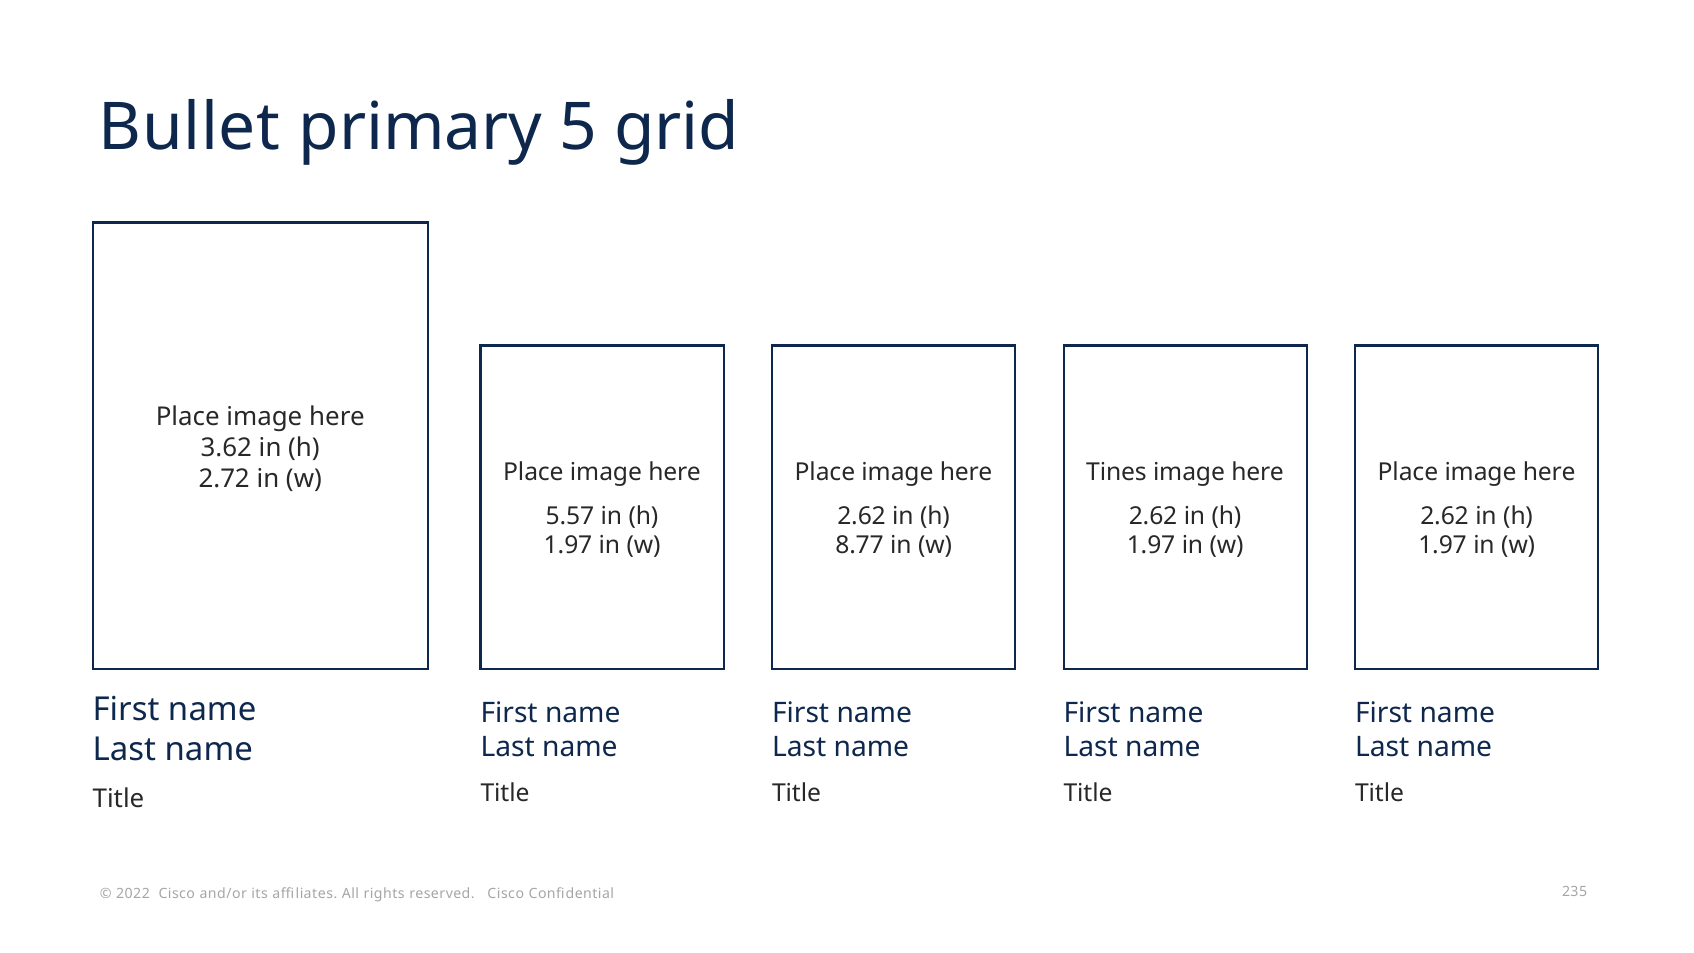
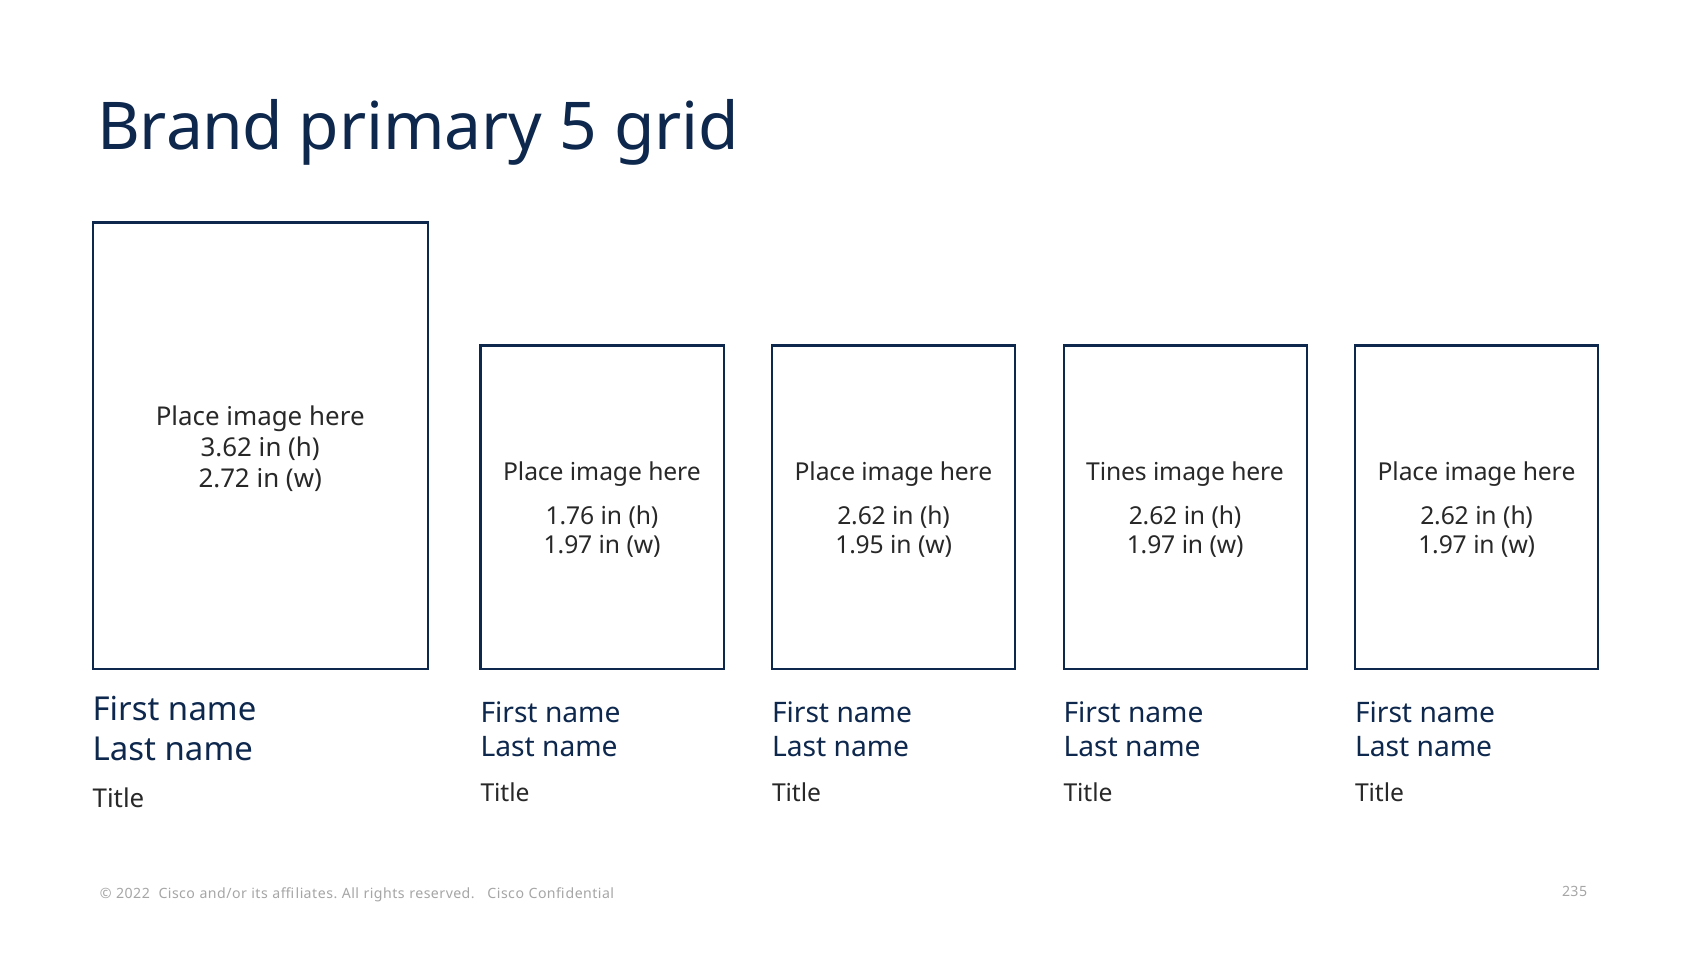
Bullet: Bullet -> Brand
5.57: 5.57 -> 1.76
8.77: 8.77 -> 1.95
